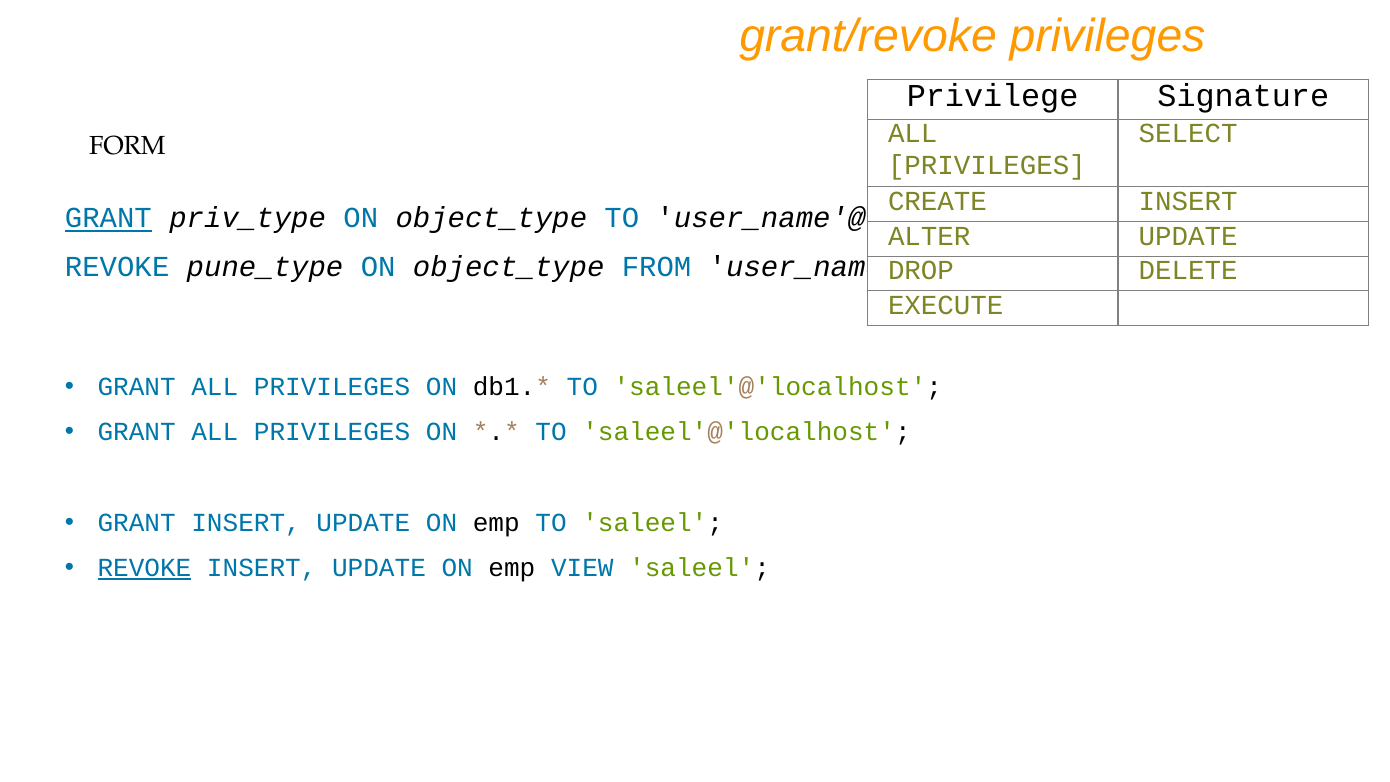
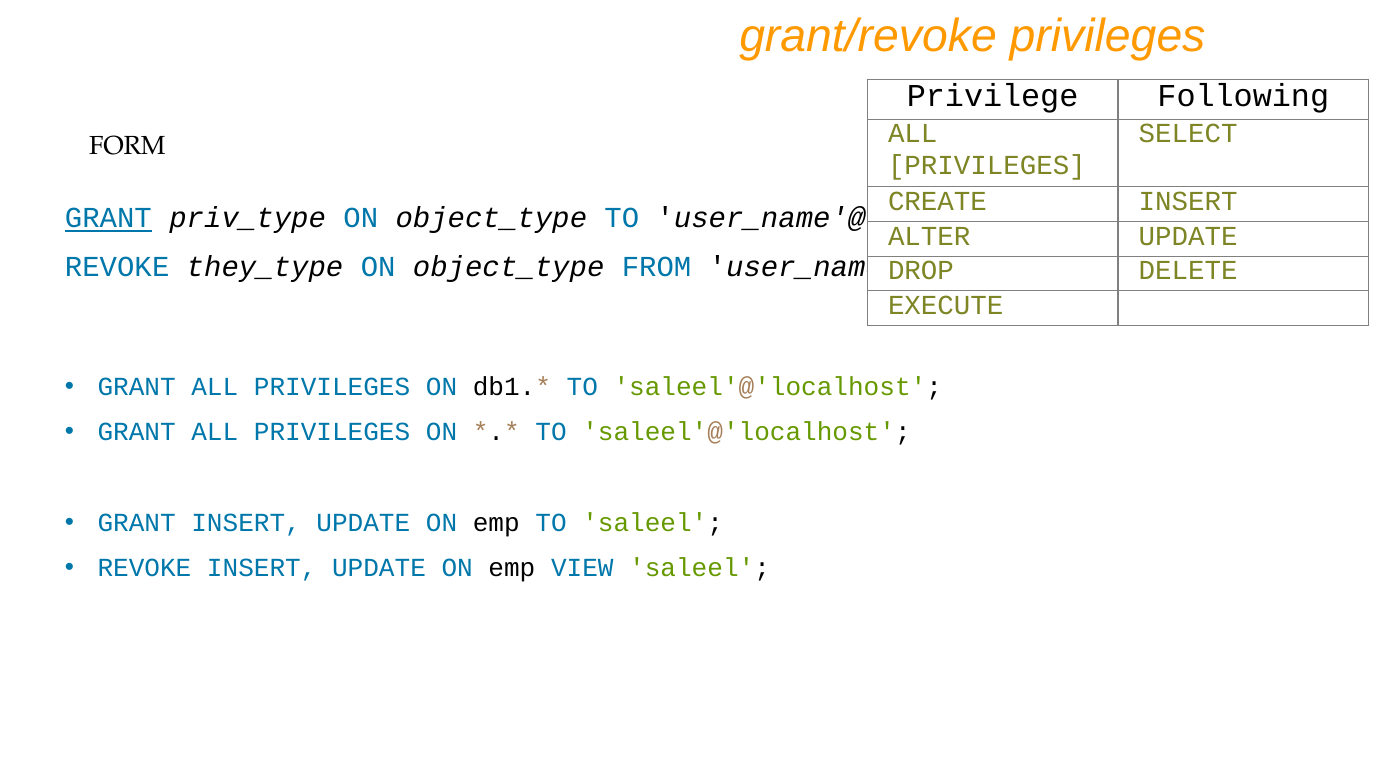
Signature: Signature -> Following
pune_type: pune_type -> they_type
REVOKE at (144, 568) underline: present -> none
